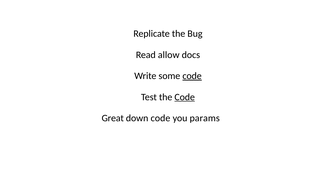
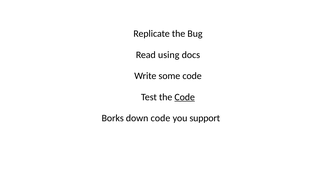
allow: allow -> using
code at (192, 76) underline: present -> none
Great: Great -> Borks
params: params -> support
